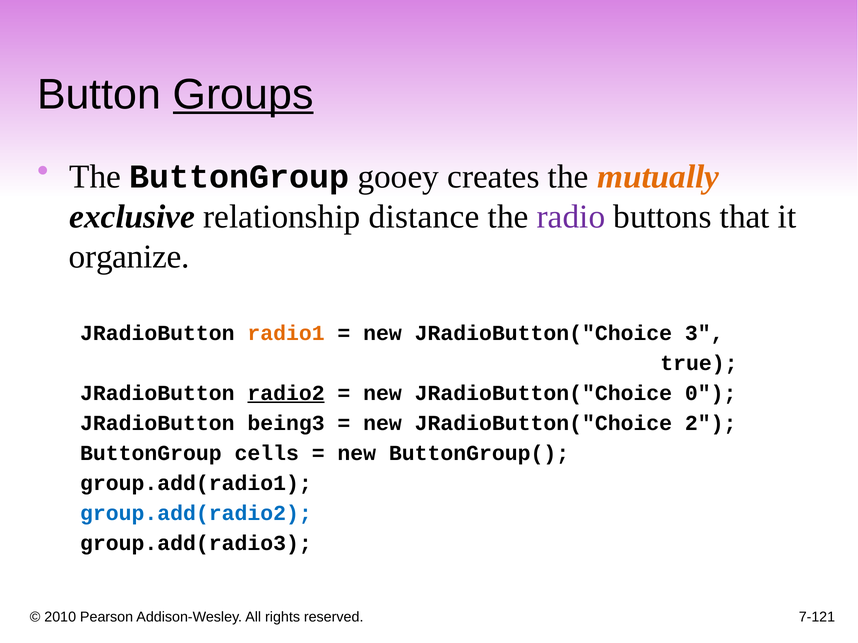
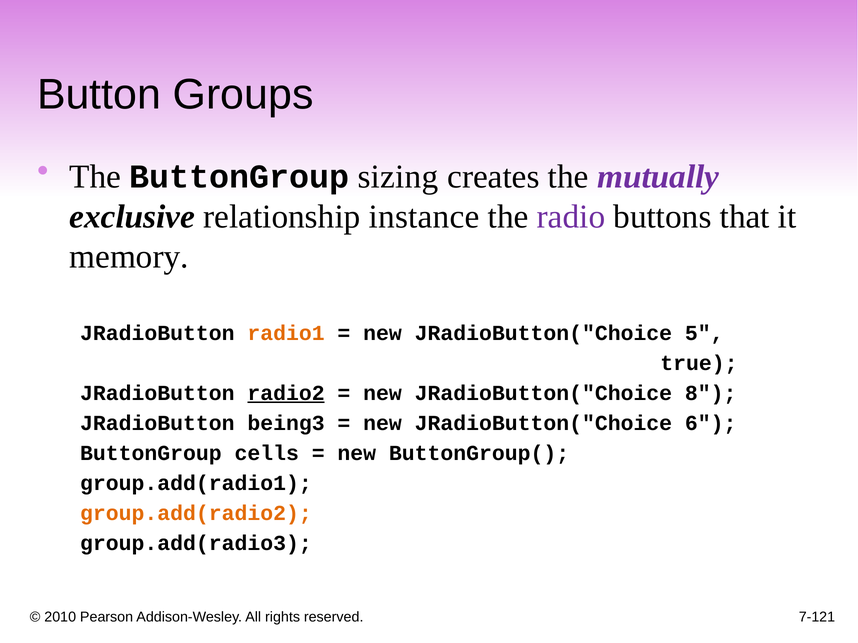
Groups underline: present -> none
gooey: gooey -> sizing
mutually colour: orange -> purple
distance: distance -> instance
organize: organize -> memory
3: 3 -> 5
0: 0 -> 8
2: 2 -> 6
group.add(radio2 colour: blue -> orange
